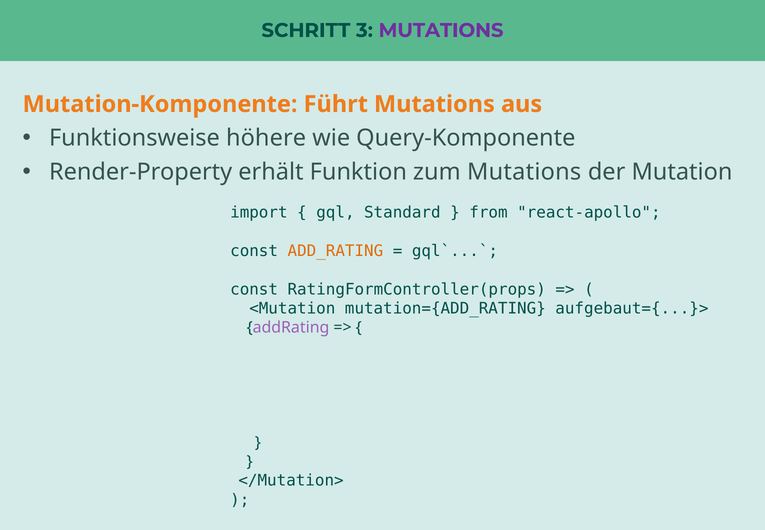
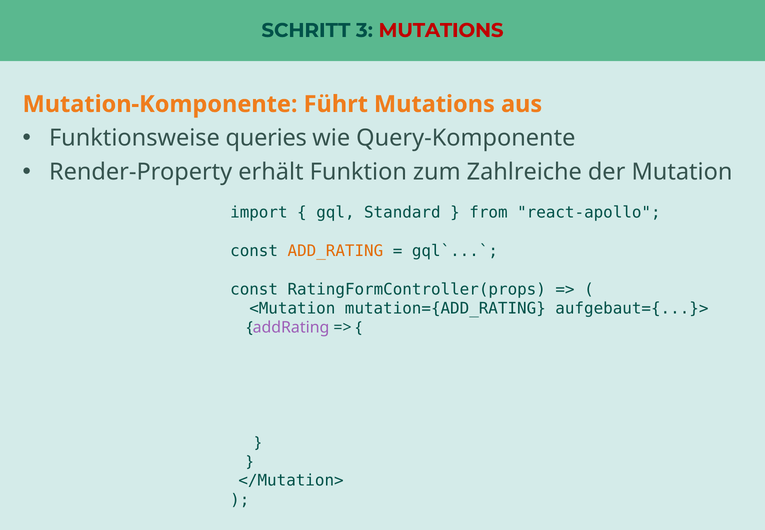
MUTATIONS at (441, 30) colour: purple -> red
höhere: höhere -> queries
zum Mutations: Mutations -> Zahlreiche
